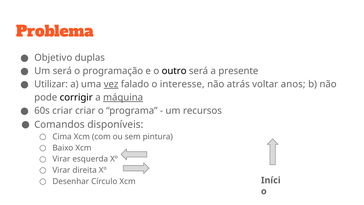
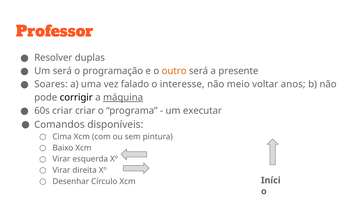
Problema: Problema -> Professor
Objetivo: Objetivo -> Resolver
outro colour: black -> orange
Utilizar: Utilizar -> Soares
vez underline: present -> none
atrás: atrás -> meio
recursos: recursos -> executar
